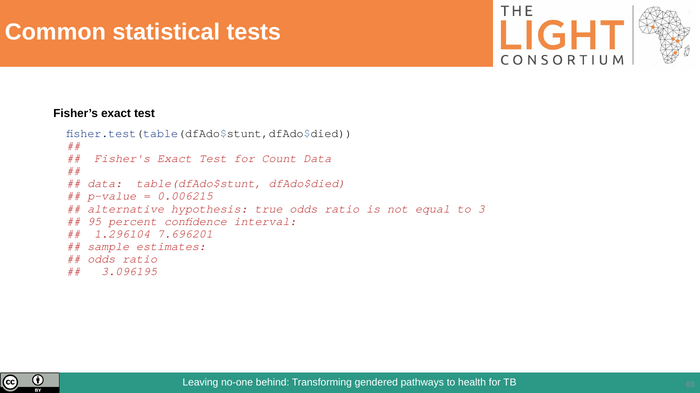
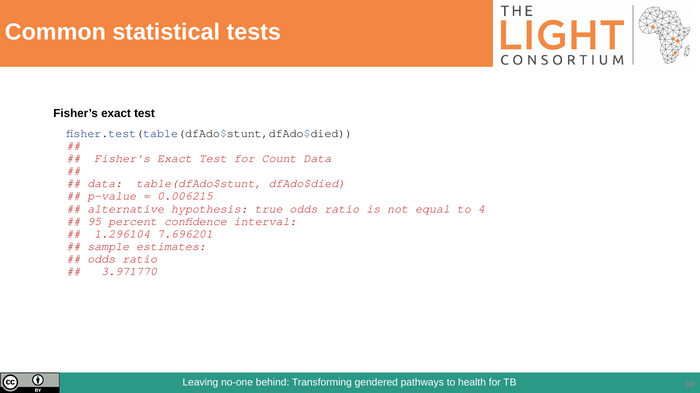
3: 3 -> 4
3.096195: 3.096195 -> 3.971770
